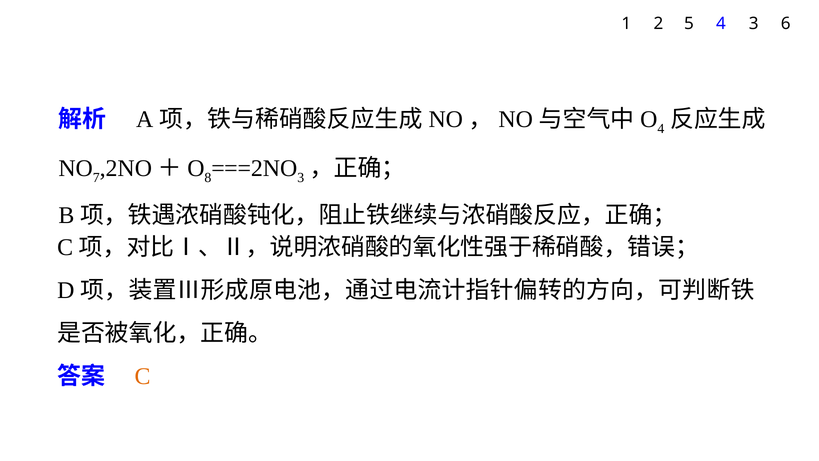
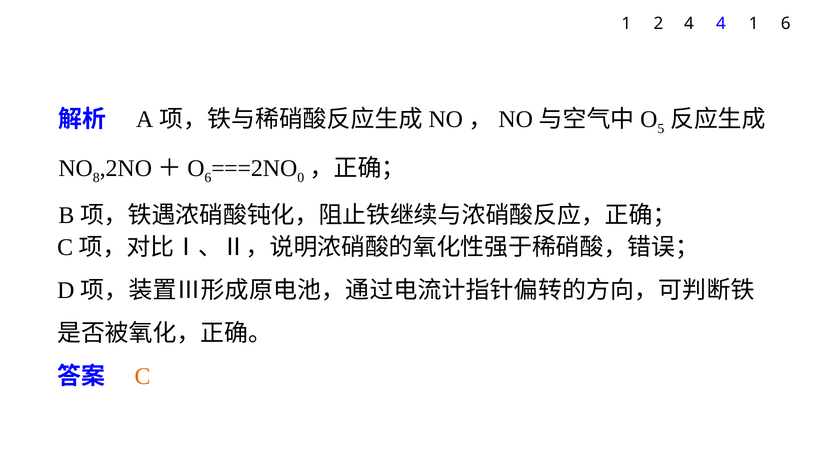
2 5: 5 -> 4
4 3: 3 -> 1
4 at (661, 129): 4 -> 5
7: 7 -> 8
8 at (208, 177): 8 -> 6
3 at (301, 177): 3 -> 0
